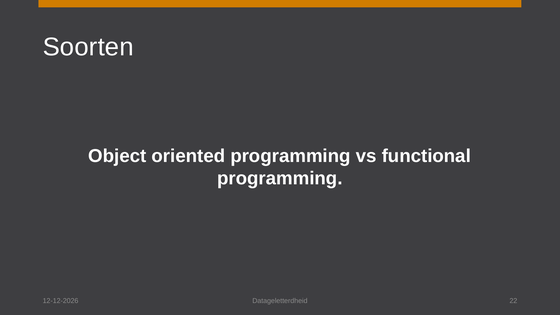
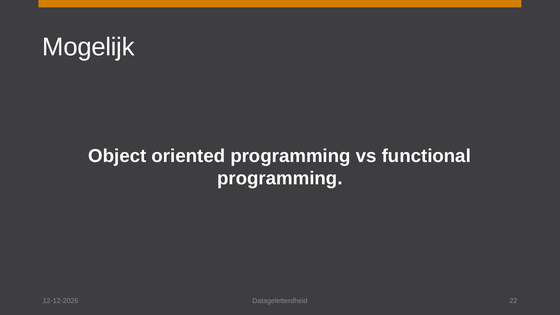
Soorten: Soorten -> Mogelijk
